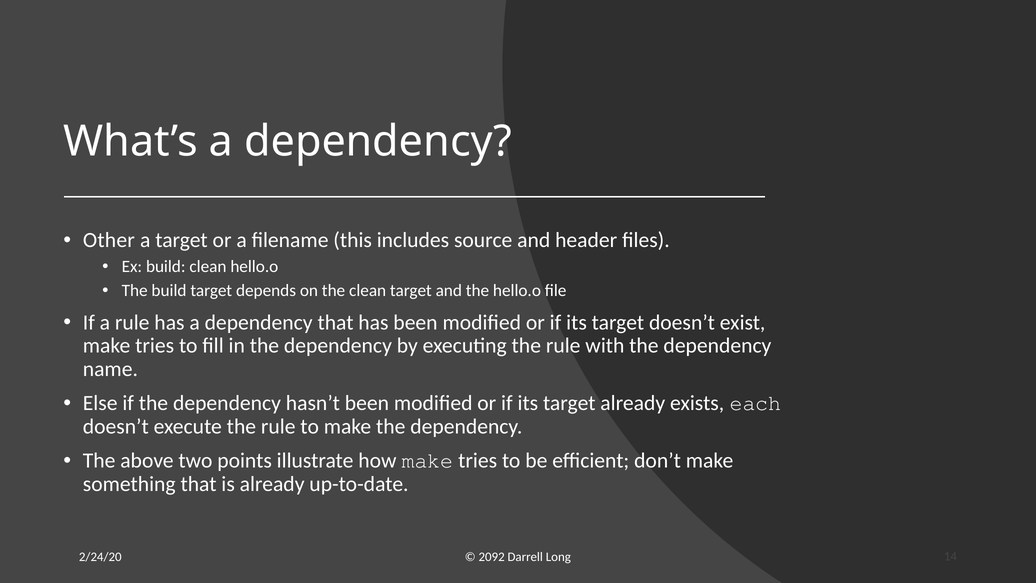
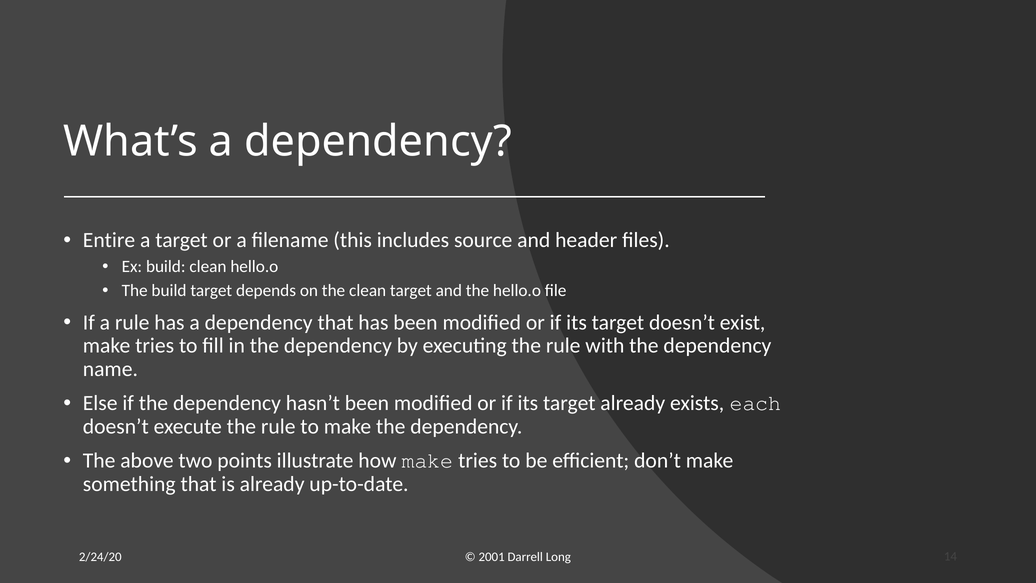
Other: Other -> Entire
2092: 2092 -> 2001
